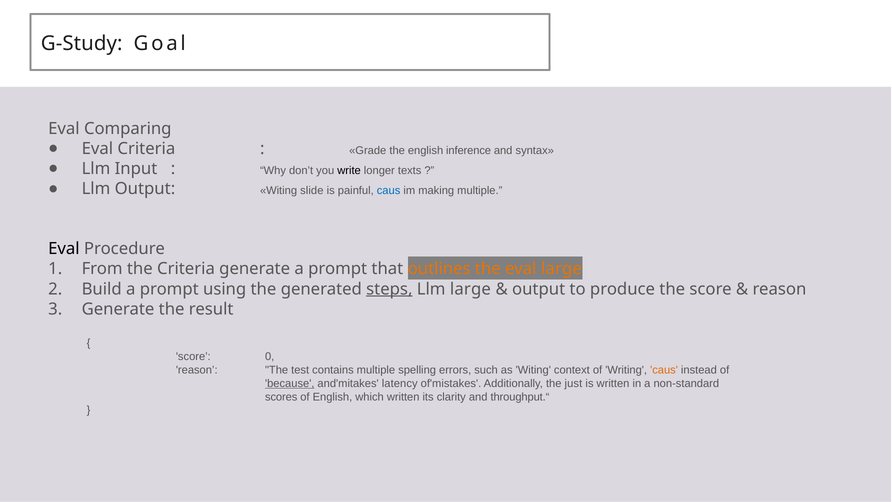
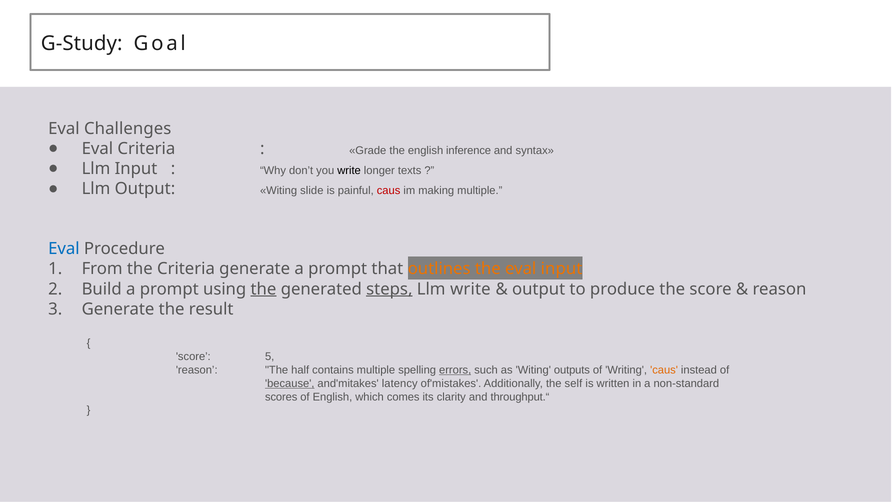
Comparing: Comparing -> Challenges
caus at (389, 191) colour: blue -> red
Eval at (64, 249) colour: black -> blue
eval large: large -> input
the at (263, 289) underline: none -> present
Llm large: large -> write
0: 0 -> 5
test: test -> half
errors underline: none -> present
context: context -> outputs
just: just -> self
which written: written -> comes
